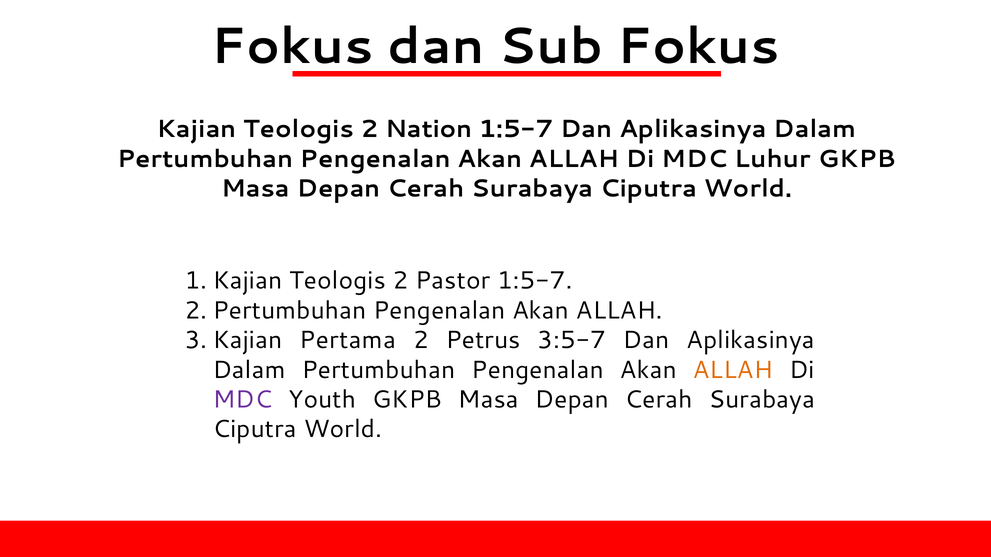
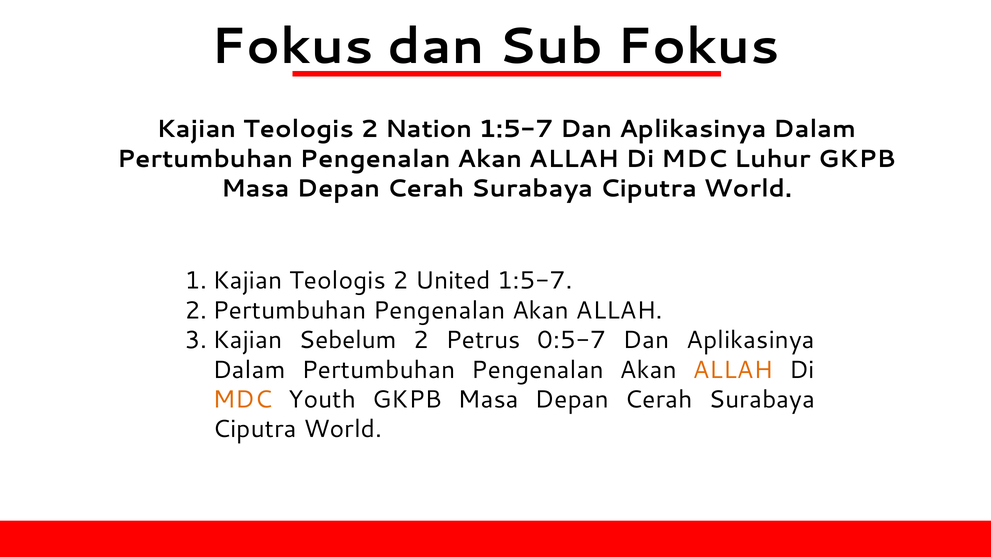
Pastor: Pastor -> United
Pertama: Pertama -> Sebelum
3:5-7: 3:5-7 -> 0:5-7
MDC at (242, 400) colour: purple -> orange
